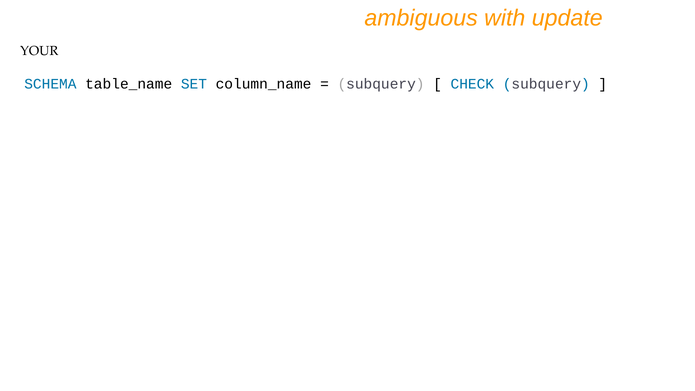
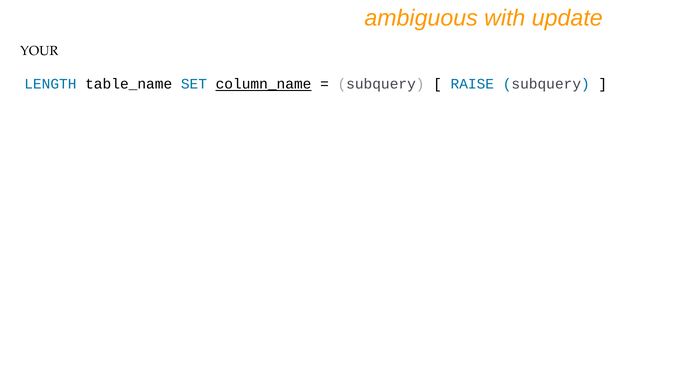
SCHEMA: SCHEMA -> LENGTH
column_name underline: none -> present
CHECK: CHECK -> RAISE
